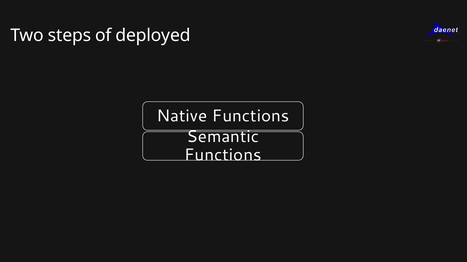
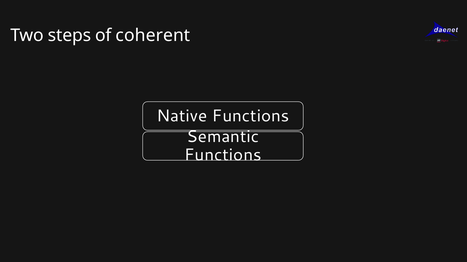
deployed: deployed -> coherent
